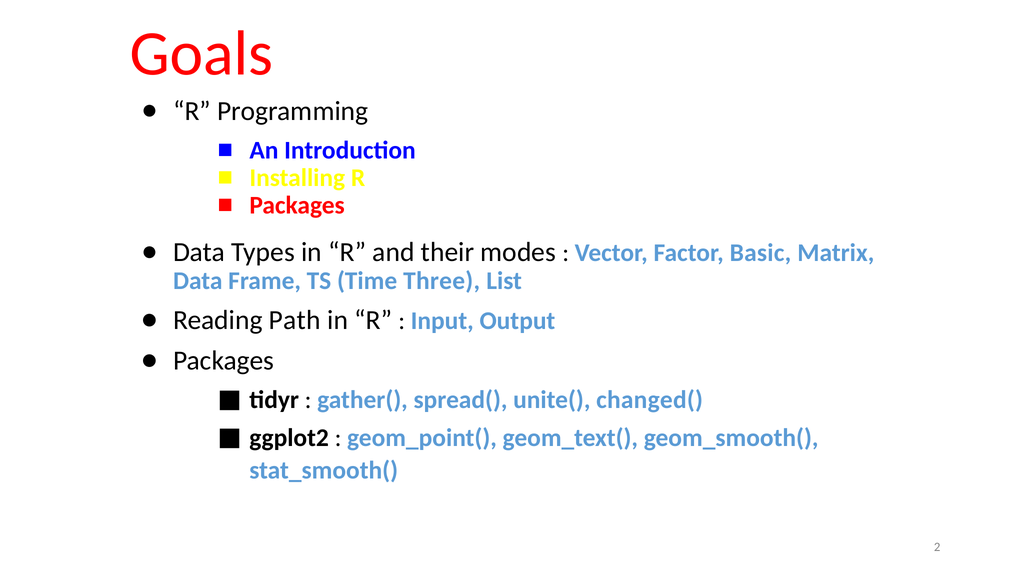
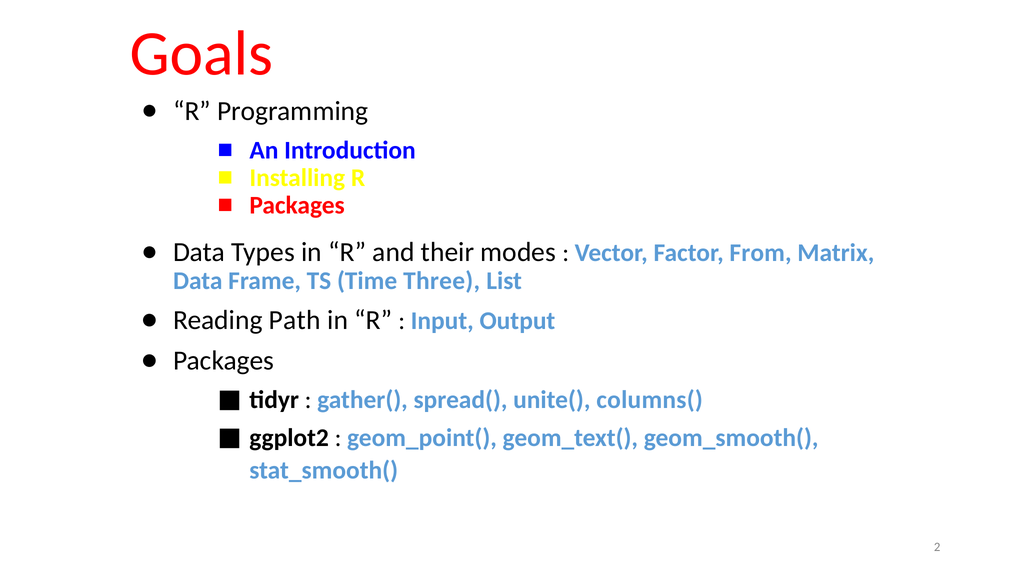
Basic: Basic -> From
changed(: changed( -> columns(
